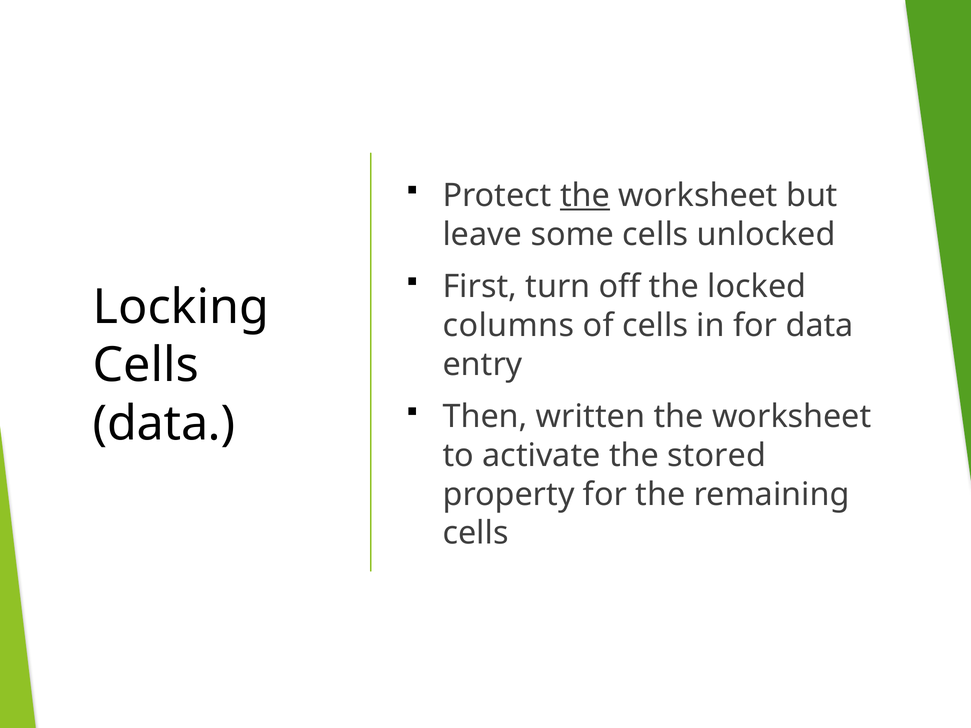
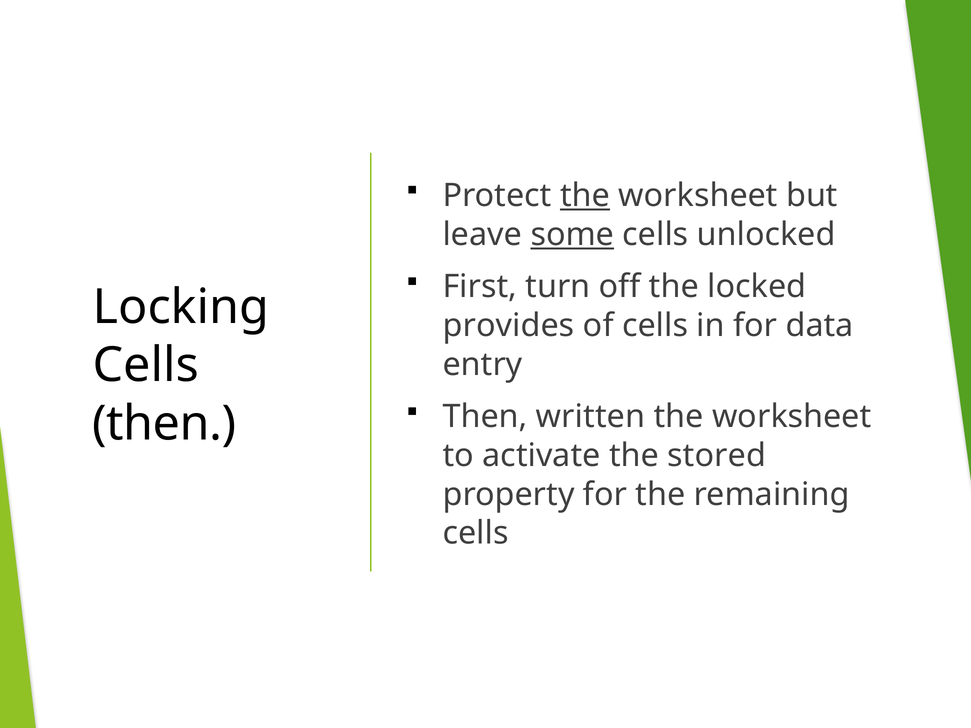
some underline: none -> present
columns: columns -> provides
data at (164, 424): data -> then
